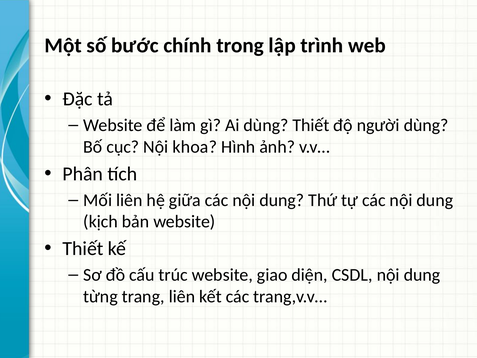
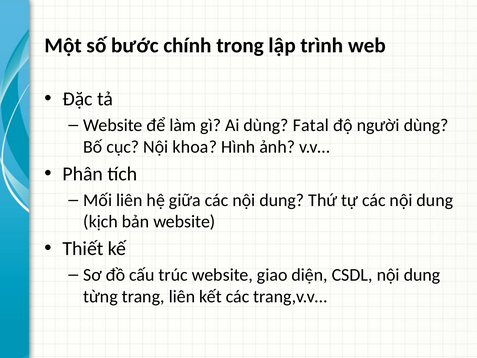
dùng Thiết: Thiết -> Fatal
